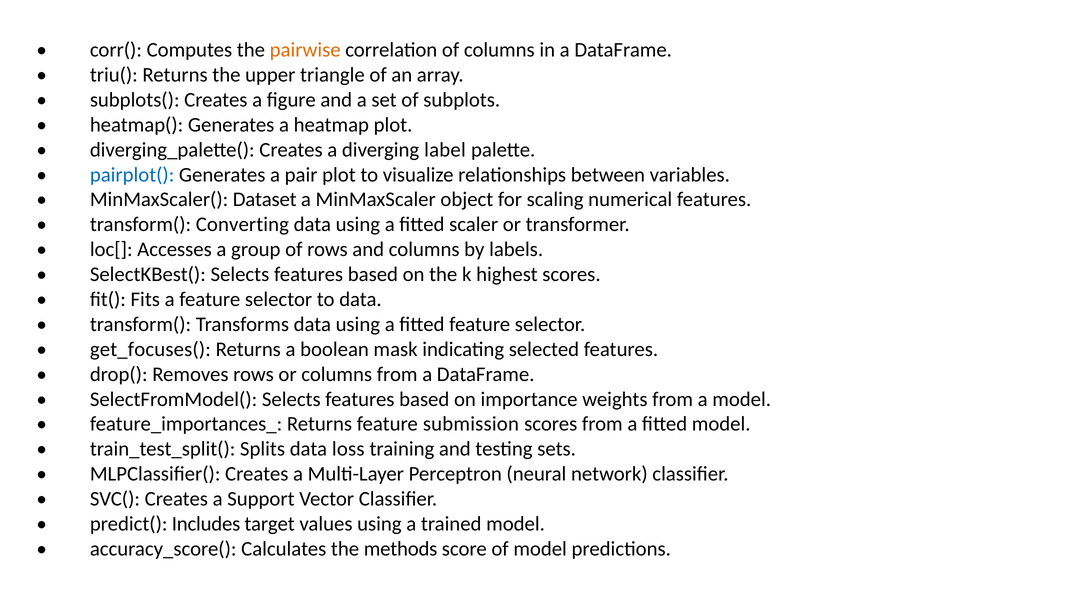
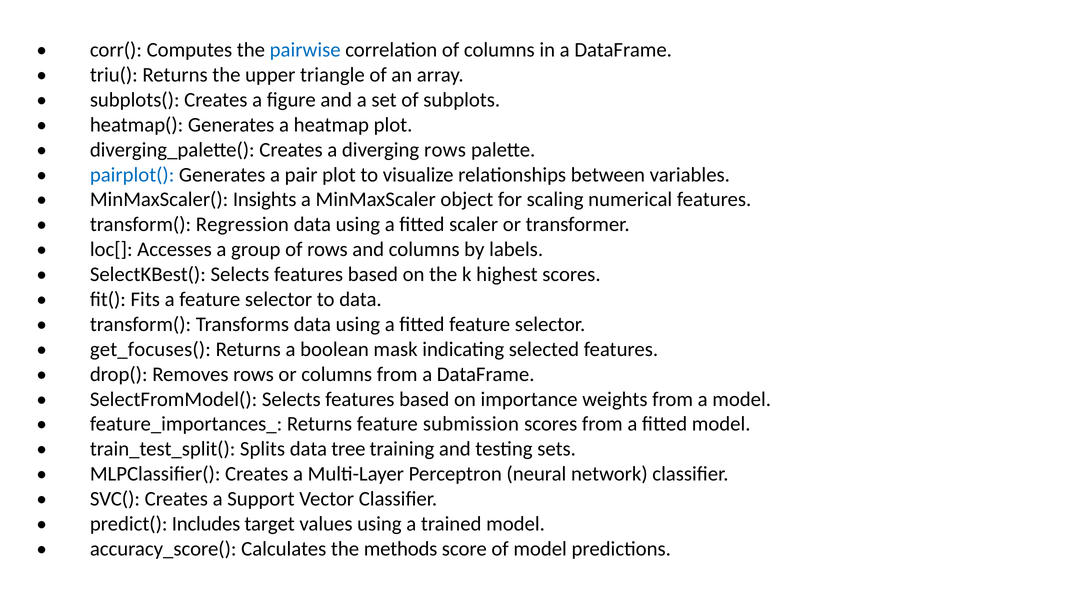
pairwise colour: orange -> blue
diverging label: label -> rows
Dataset: Dataset -> Insights
Converting: Converting -> Regression
loss: loss -> tree
